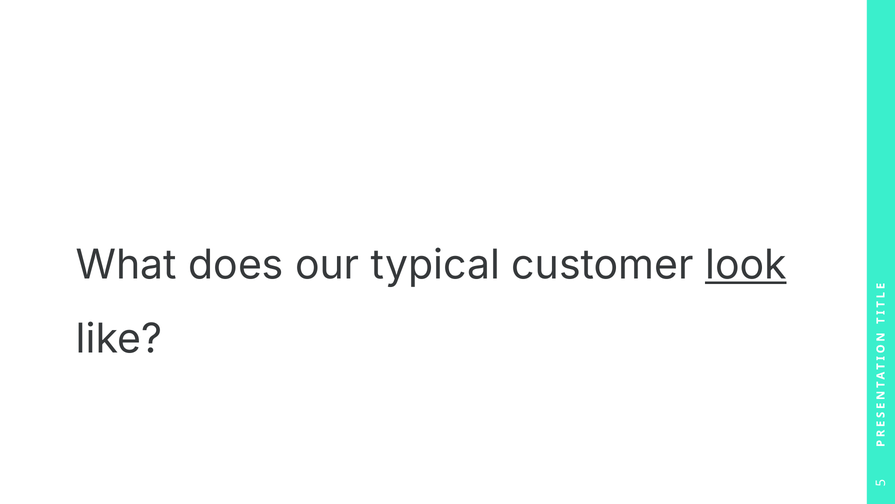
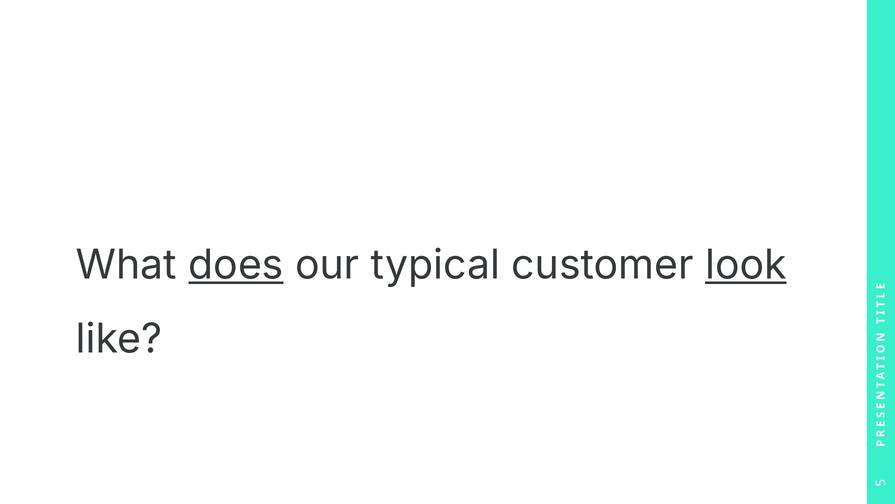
does underline: none -> present
